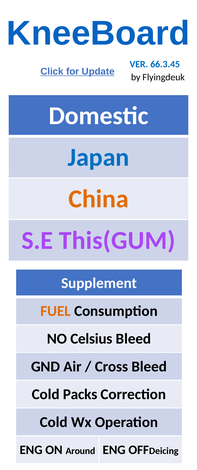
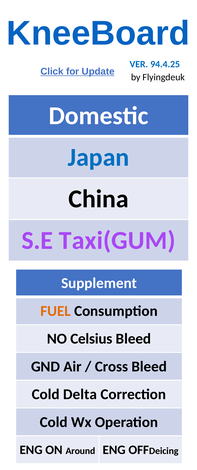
66.3.45: 66.3.45 -> 94.4.25
China colour: orange -> black
This(GUM: This(GUM -> Taxi(GUM
Packs: Packs -> Delta
